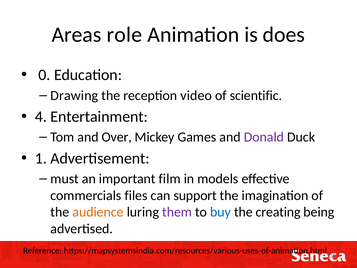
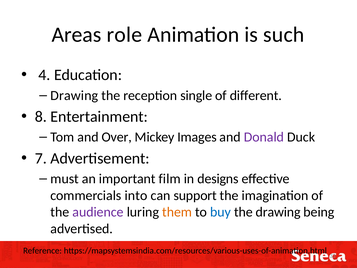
does: does -> such
0: 0 -> 4
video: video -> single
scientific: scientific -> different
4: 4 -> 8
Games: Games -> Images
1: 1 -> 7
models: models -> designs
files: files -> into
audience colour: orange -> purple
them colour: purple -> orange
the creating: creating -> drawing
